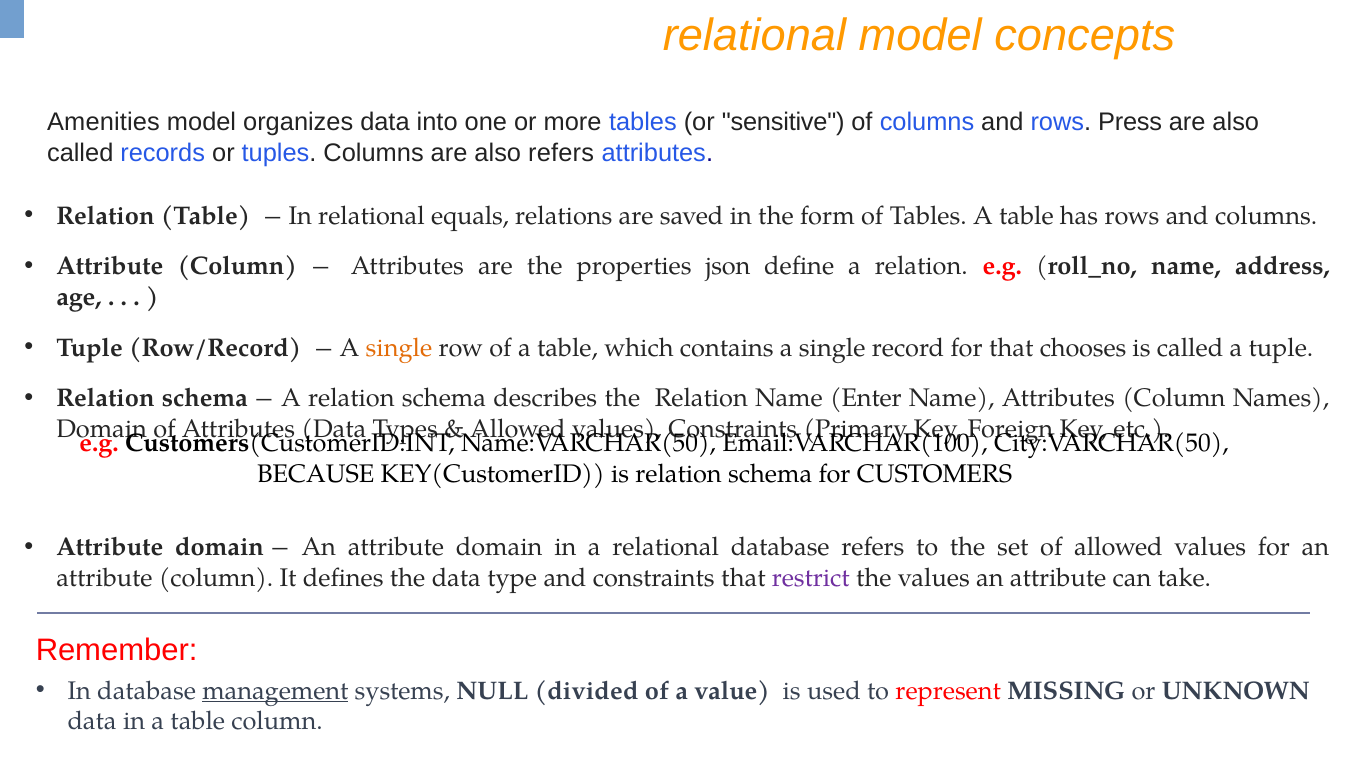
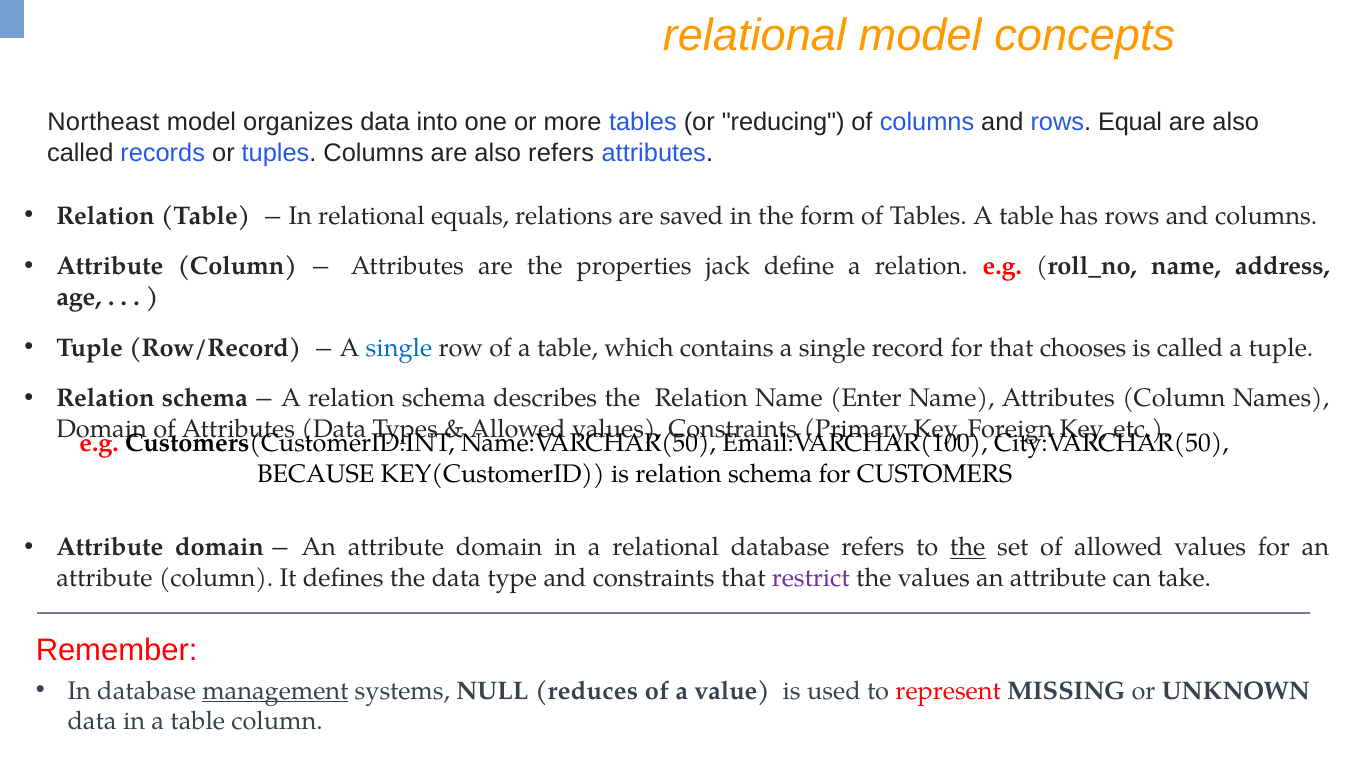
Amenities: Amenities -> Northeast
sensitive: sensitive -> reducing
Press: Press -> Equal
json: json -> jack
single at (399, 348) colour: orange -> blue
the at (968, 548) underline: none -> present
divided: divided -> reduces
